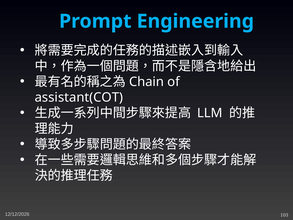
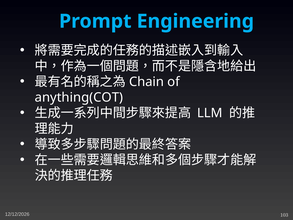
assistant(COT: assistant(COT -> anything(COT
